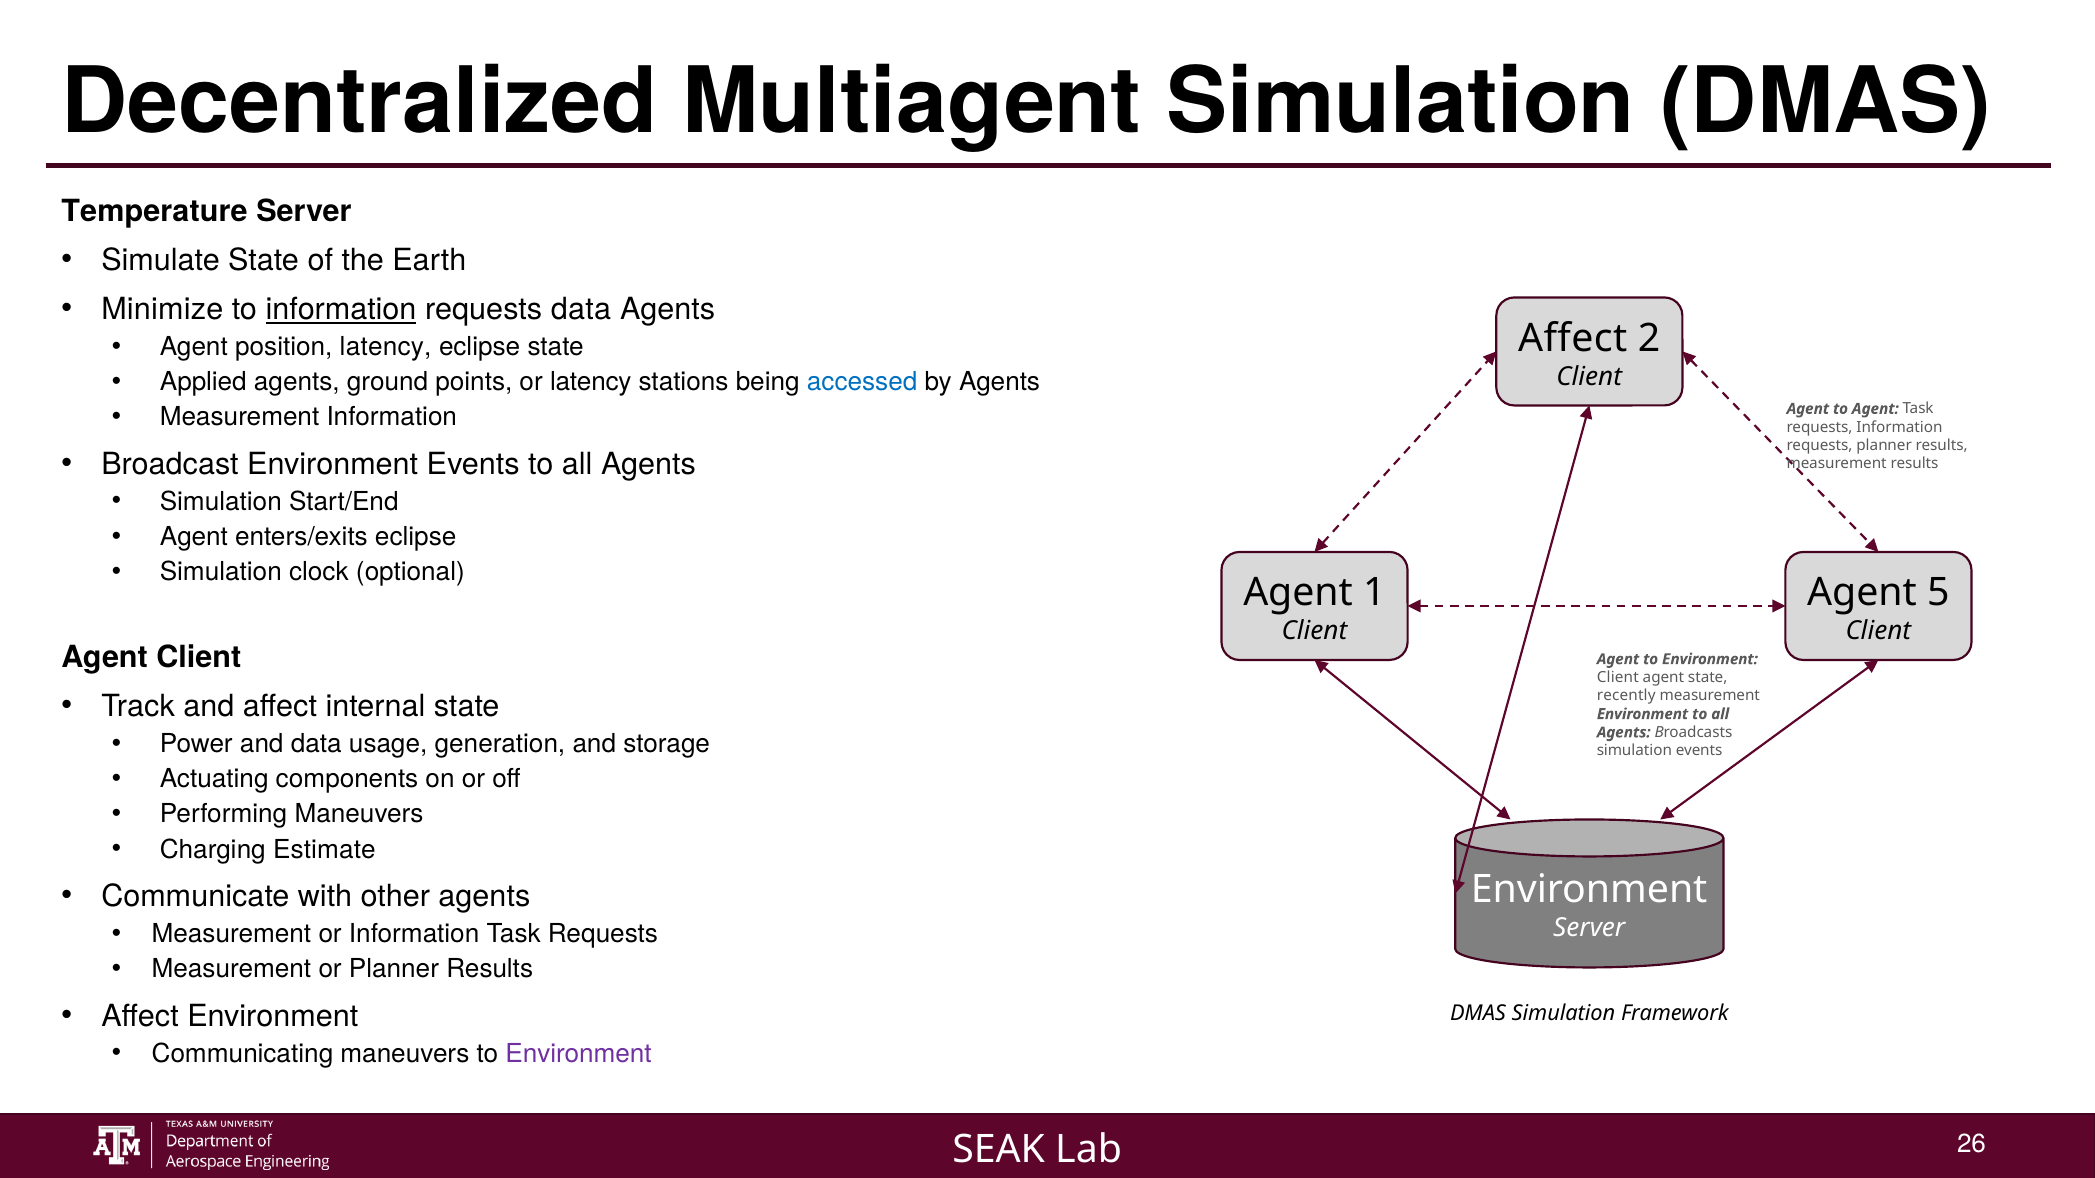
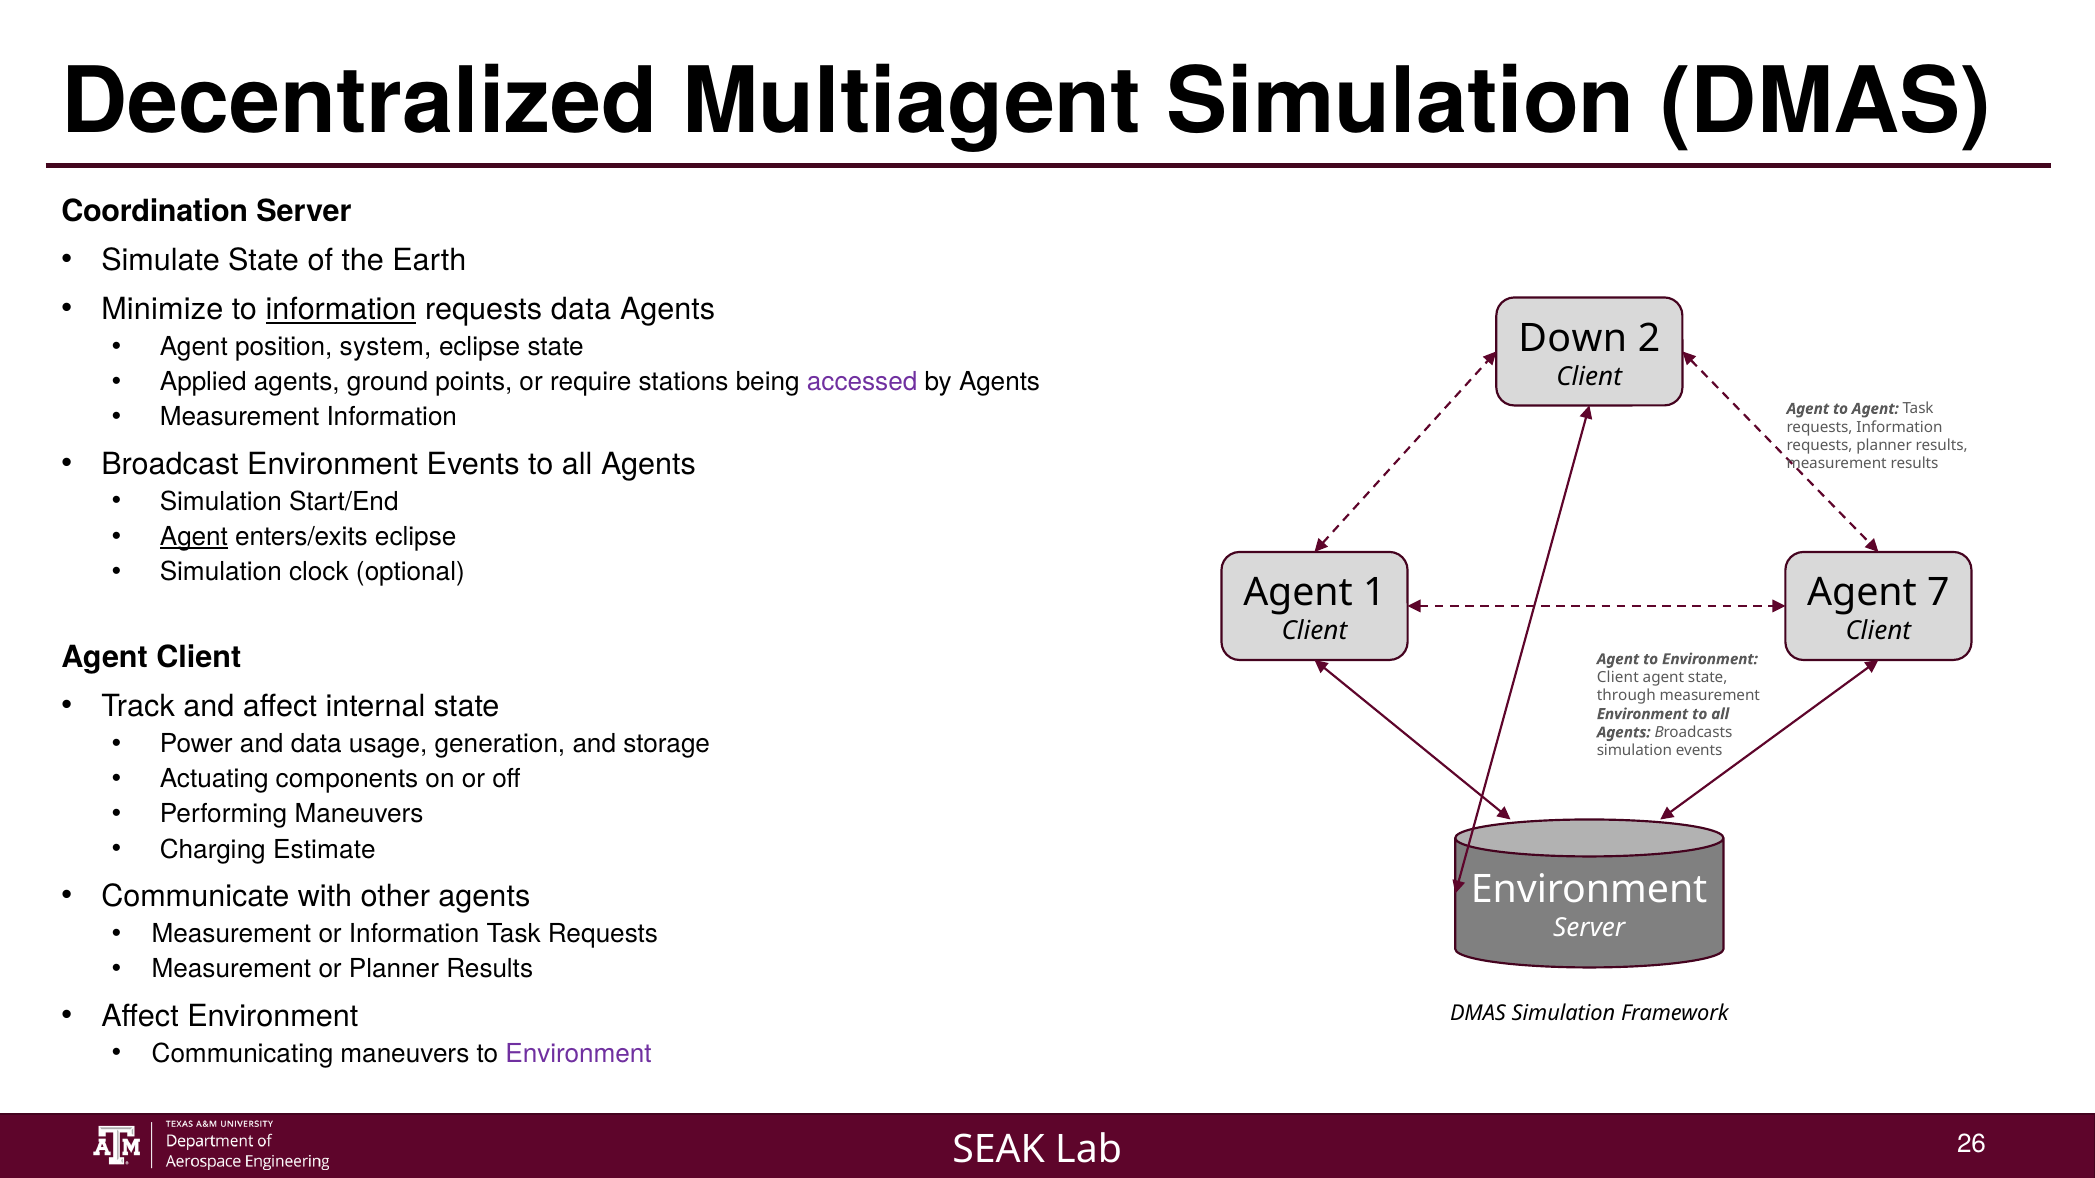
Temperature: Temperature -> Coordination
Affect at (1573, 339): Affect -> Down
position latency: latency -> system
or latency: latency -> require
accessed colour: blue -> purple
Agent at (194, 537) underline: none -> present
5: 5 -> 7
recently: recently -> through
